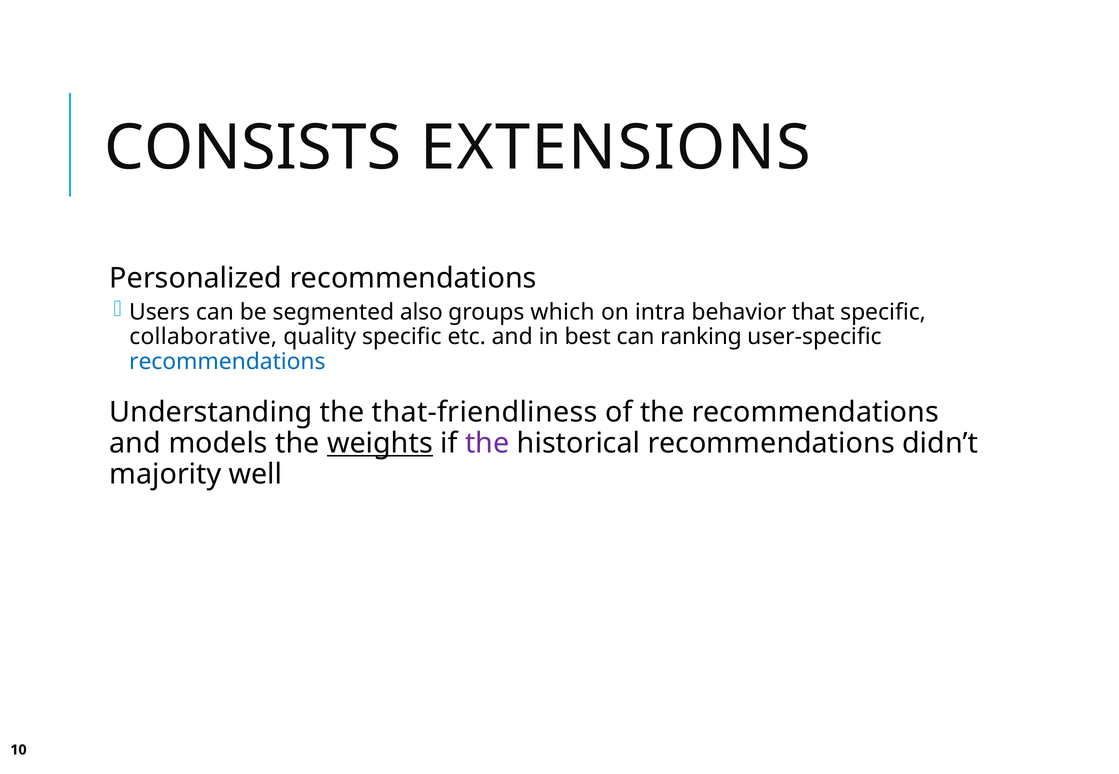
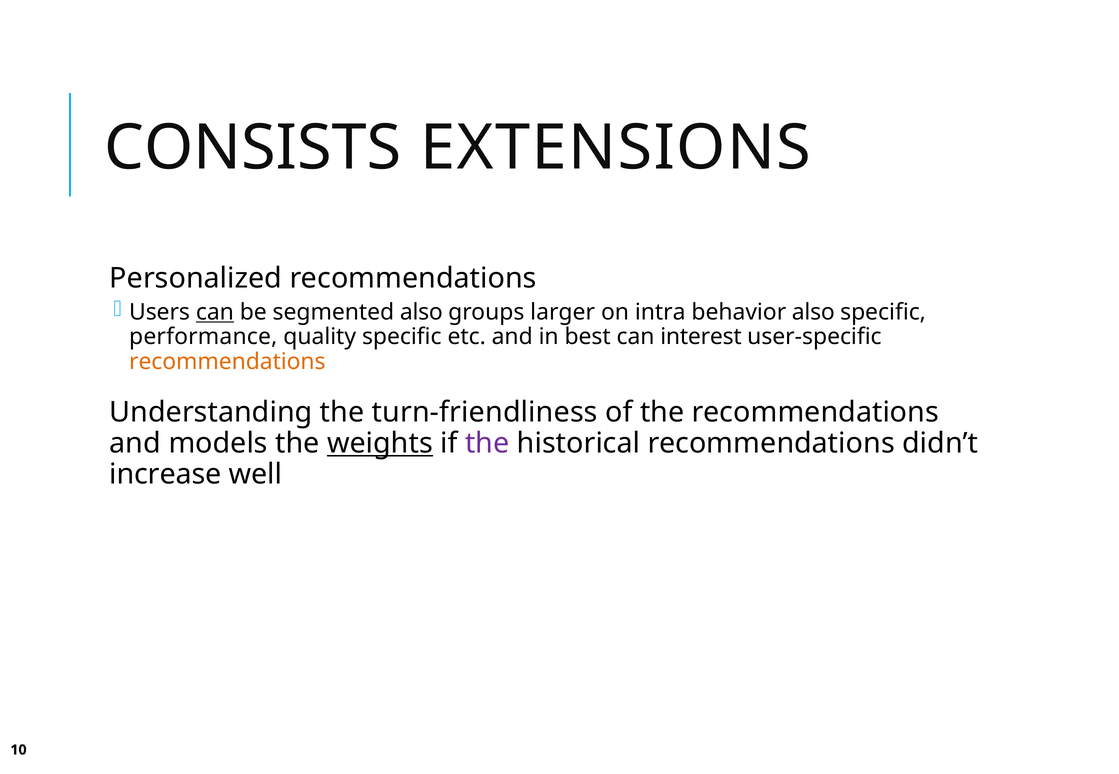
can at (215, 312) underline: none -> present
which: which -> larger
behavior that: that -> also
collaborative: collaborative -> performance
ranking: ranking -> interest
recommendations at (227, 362) colour: blue -> orange
that-friendliness: that-friendliness -> turn-friendliness
majority: majority -> increase
